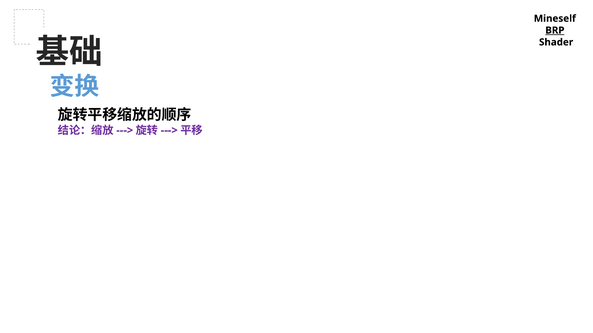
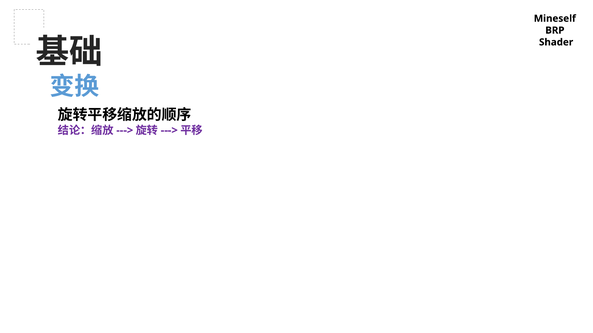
BRP underline: present -> none
